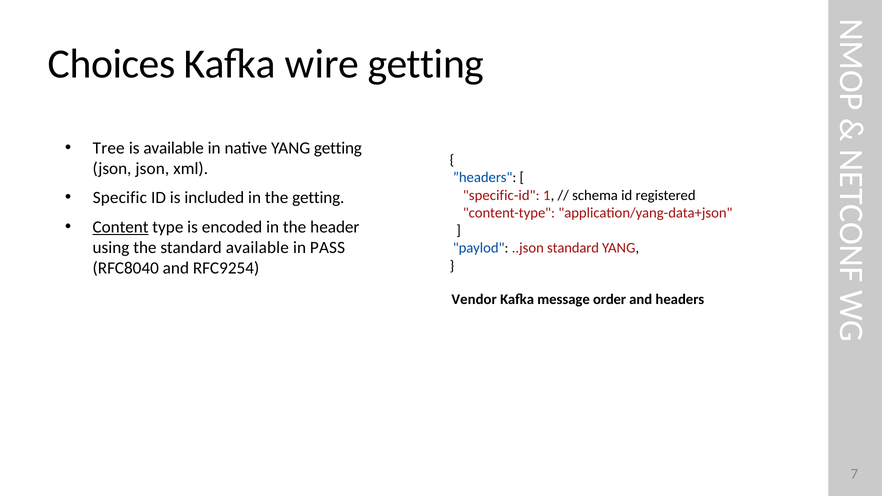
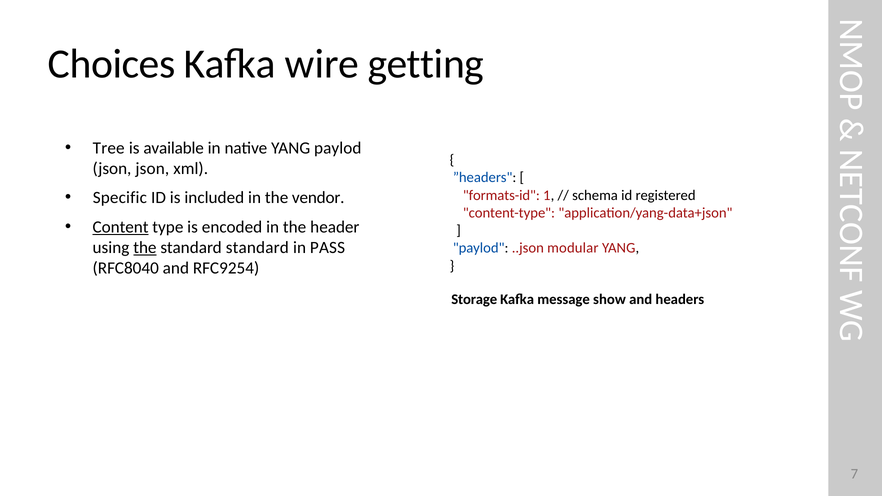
YANG getting: getting -> paylod
the getting: getting -> vendor
specific-id: specific-id -> formats-id
the at (145, 248) underline: none -> present
standard available: available -> standard
..json standard: standard -> modular
Vendor: Vendor -> Storage
order: order -> show
